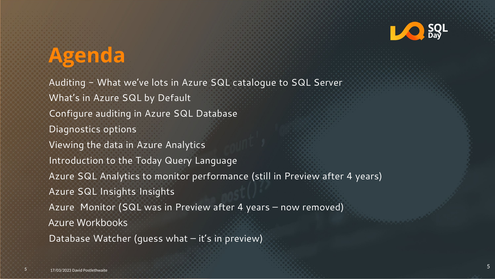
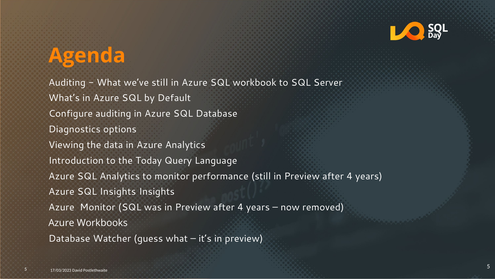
we’ve lots: lots -> still
catalogue: catalogue -> workbook
